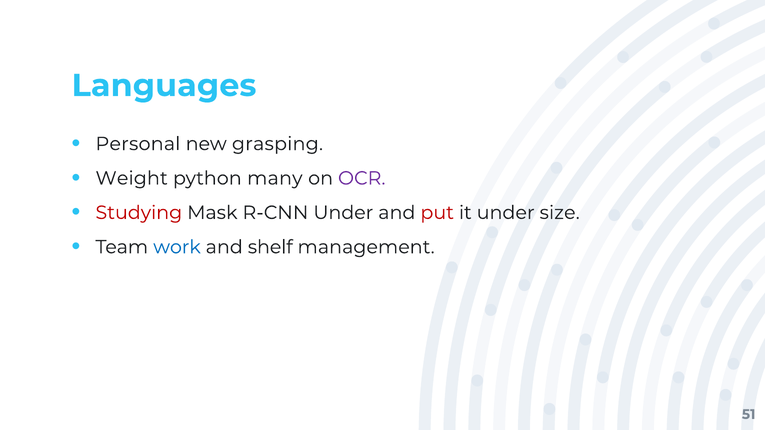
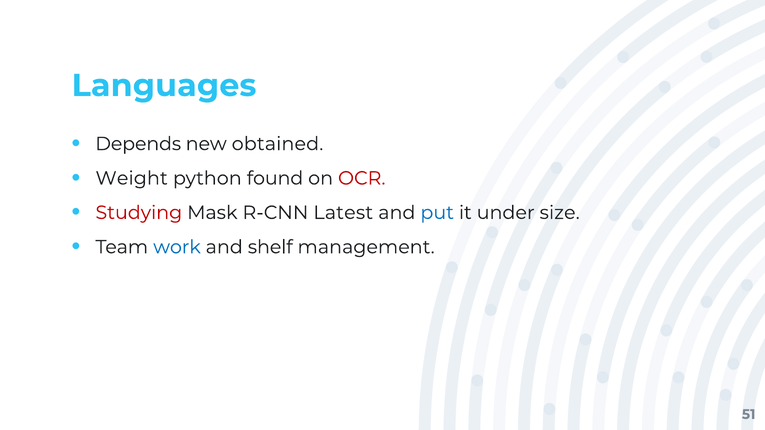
Personal: Personal -> Depends
grasping: grasping -> obtained
many: many -> found
OCR colour: purple -> red
R-CNN Under: Under -> Latest
put colour: red -> blue
